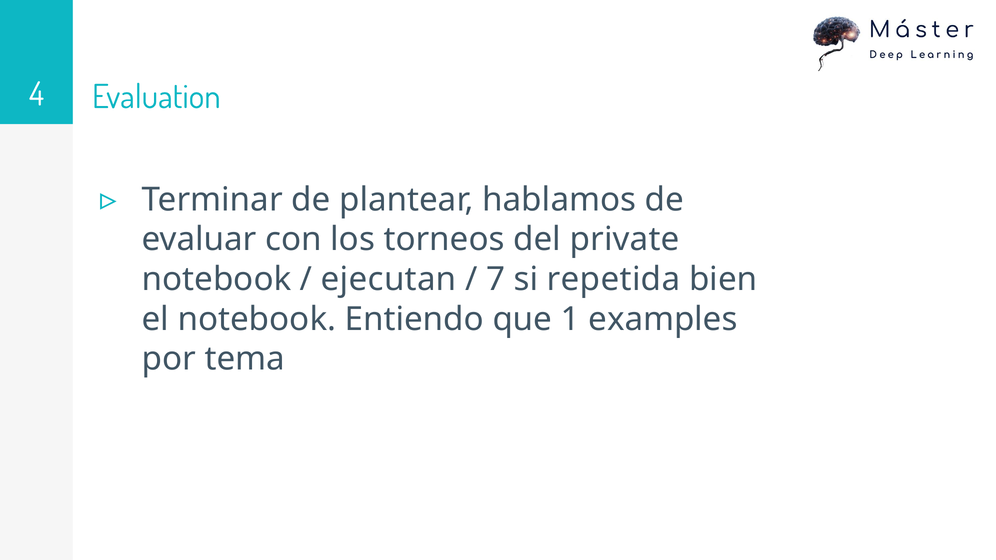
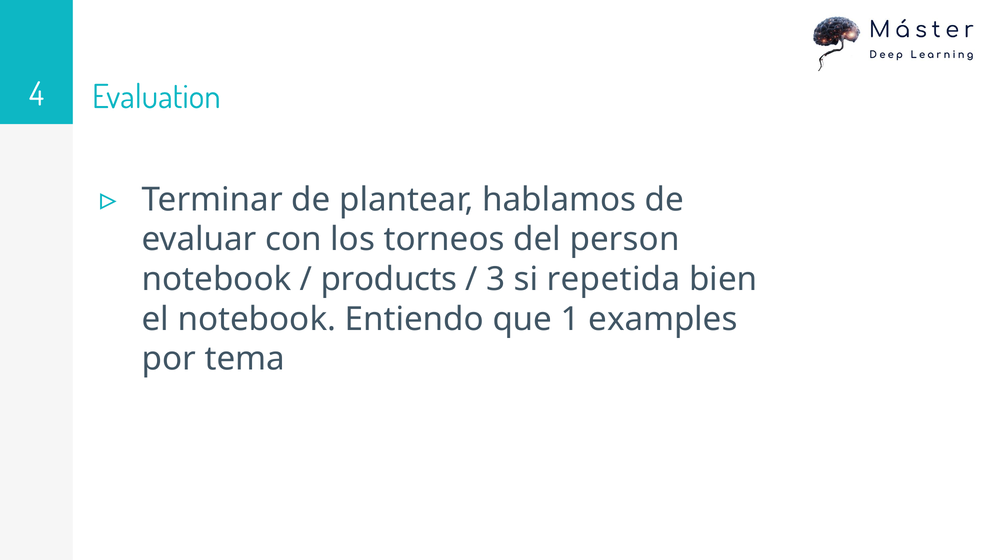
private: private -> person
ejecutan: ejecutan -> products
7: 7 -> 3
